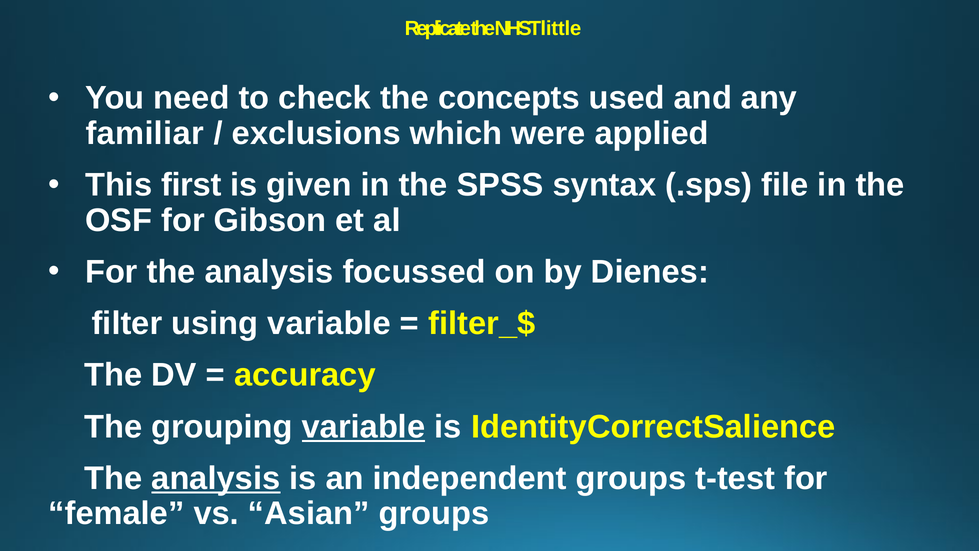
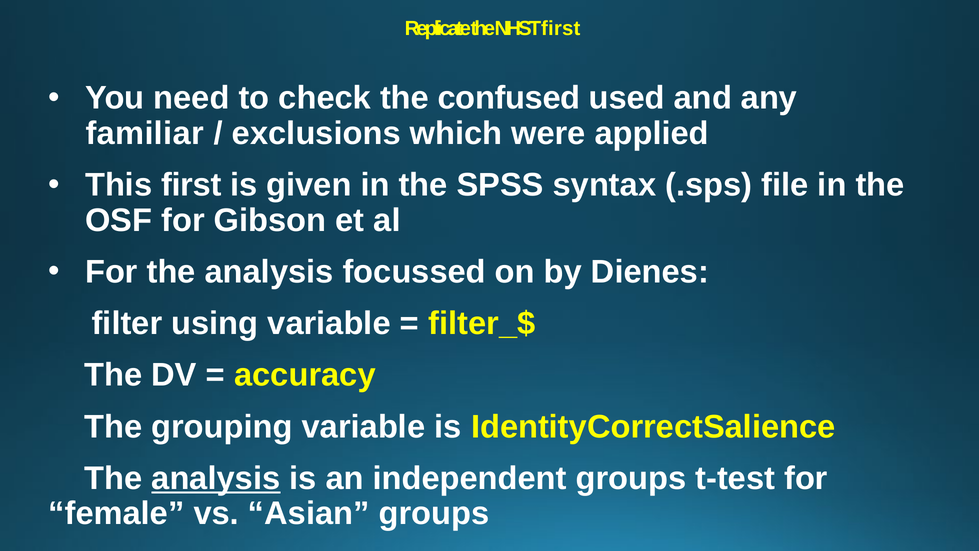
NHST little: little -> first
concepts: concepts -> confused
variable at (363, 427) underline: present -> none
